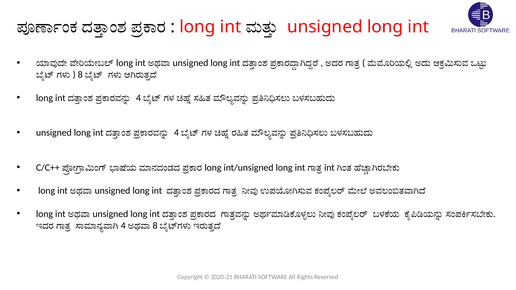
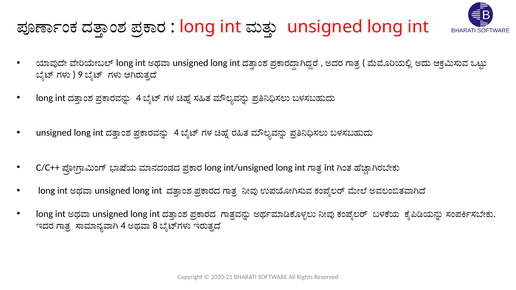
8 at (80, 75): 8 -> 9
